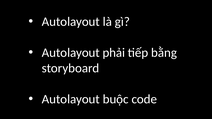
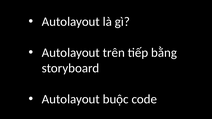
phải: phải -> trên
